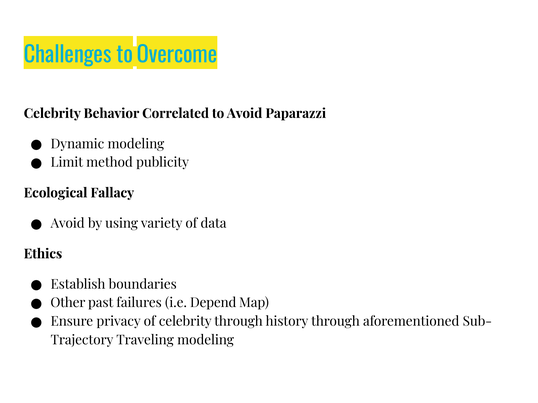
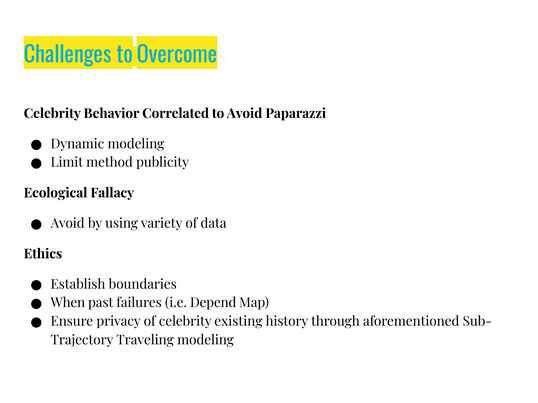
Other: Other -> When
celebrity through: through -> existing
